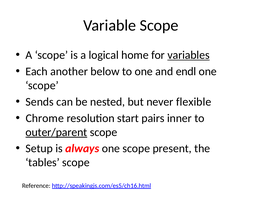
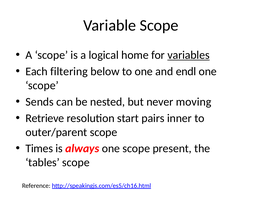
another: another -> filtering
flexible: flexible -> moving
Chrome: Chrome -> Retrieve
outer/parent underline: present -> none
Setup: Setup -> Times
